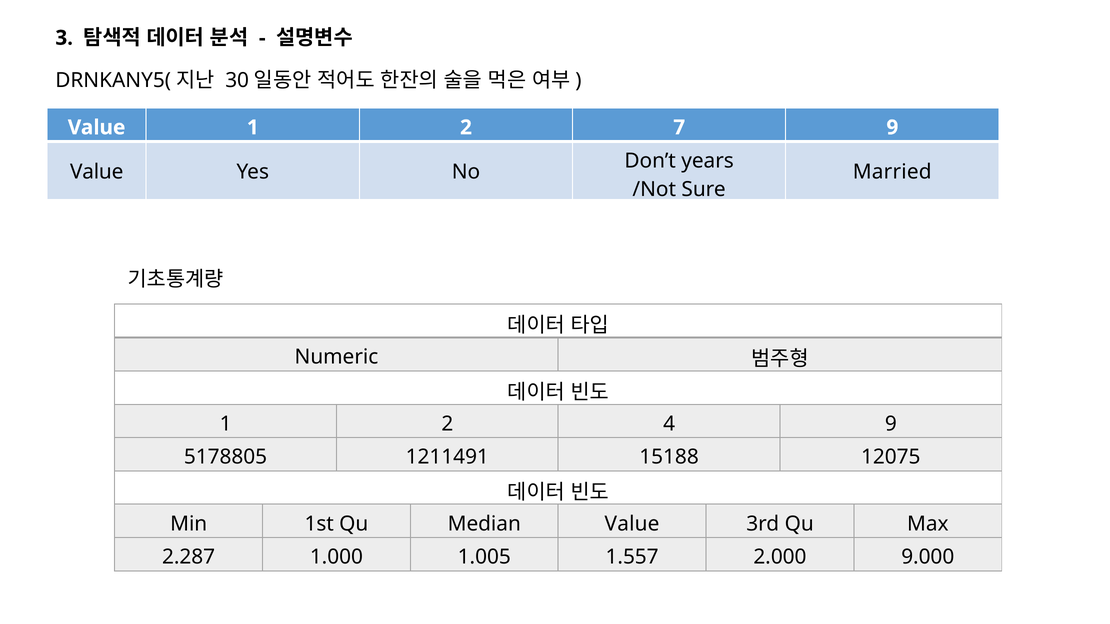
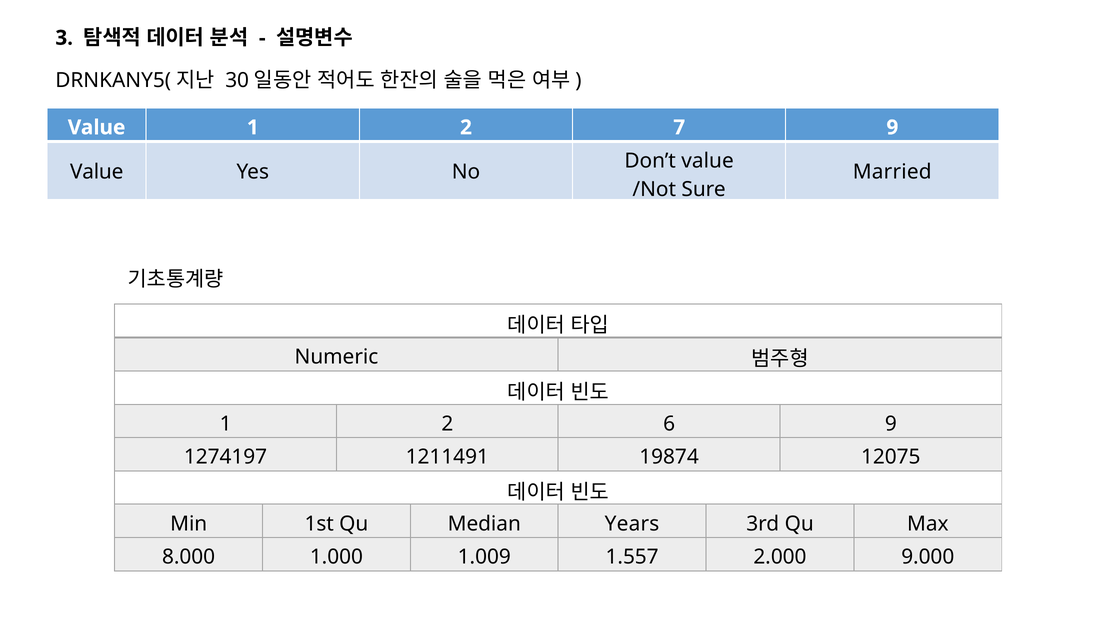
Don’t years: years -> value
4: 4 -> 6
5178805: 5178805 -> 1274197
15188: 15188 -> 19874
Median Value: Value -> Years
2.287: 2.287 -> 8.000
1.005: 1.005 -> 1.009
